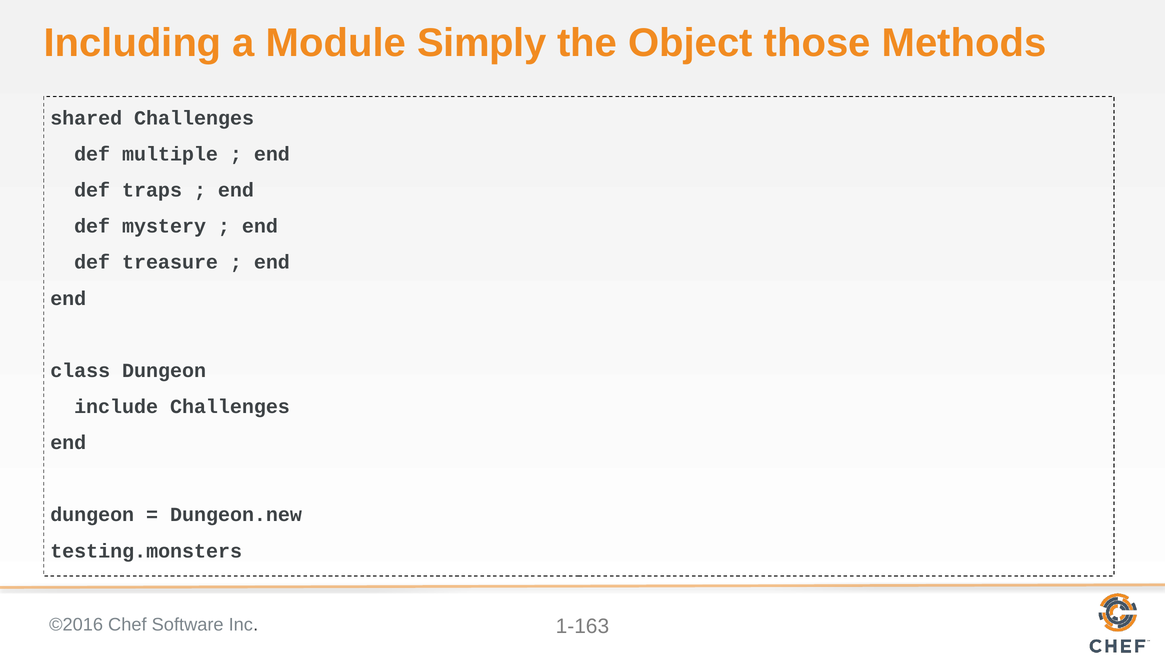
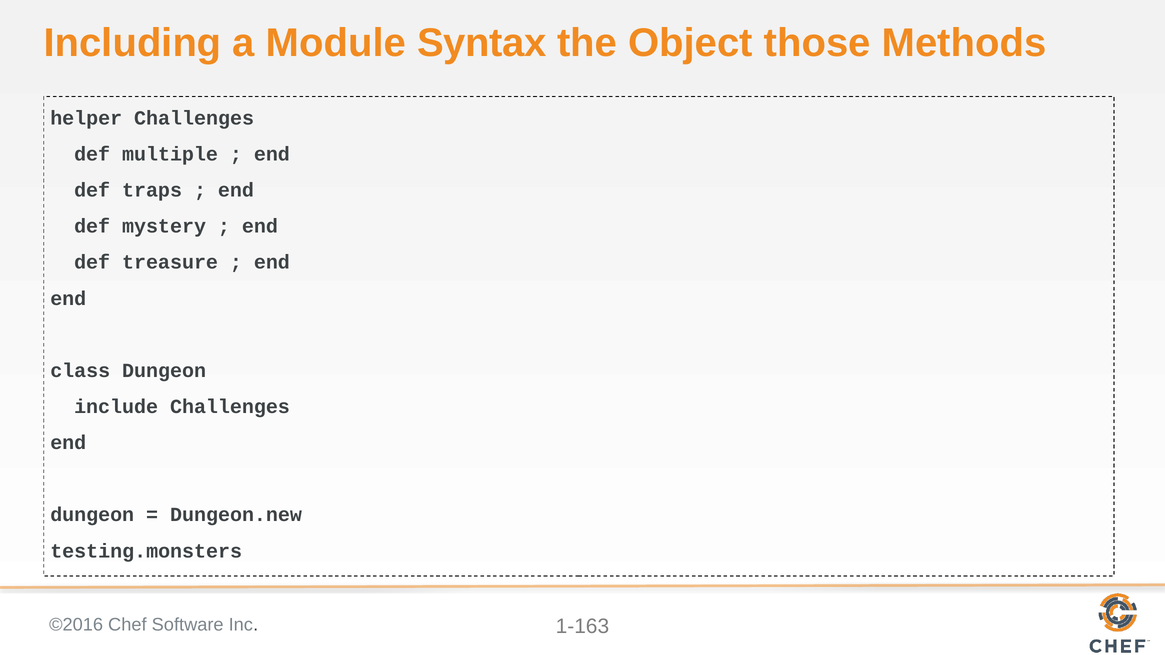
Simply: Simply -> Syntax
shared: shared -> helper
